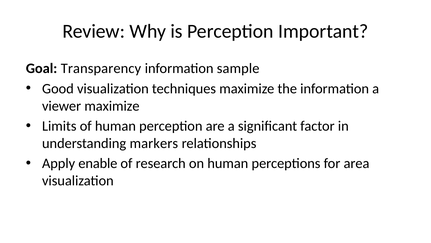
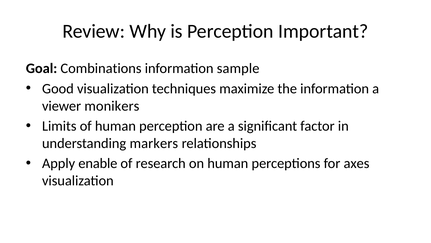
Transparency: Transparency -> Combinations
viewer maximize: maximize -> monikers
area: area -> axes
